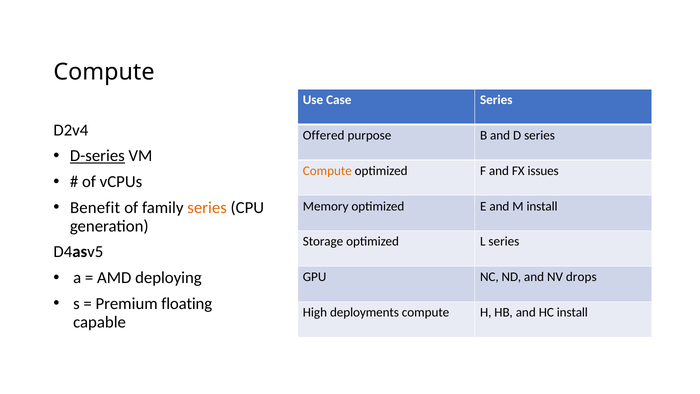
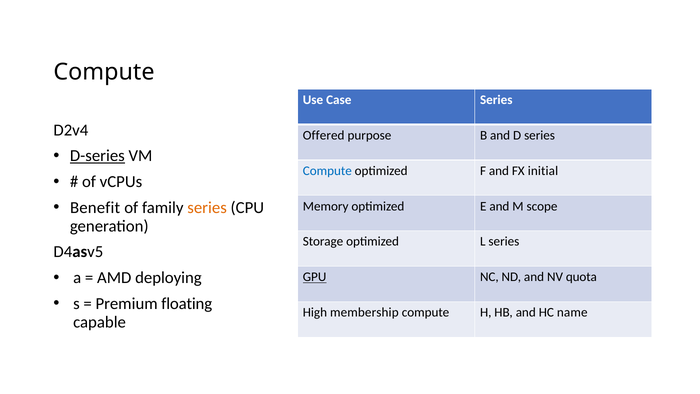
Compute at (327, 171) colour: orange -> blue
issues: issues -> initial
M install: install -> scope
GPU underline: none -> present
drops: drops -> quota
deployments: deployments -> membership
HC install: install -> name
